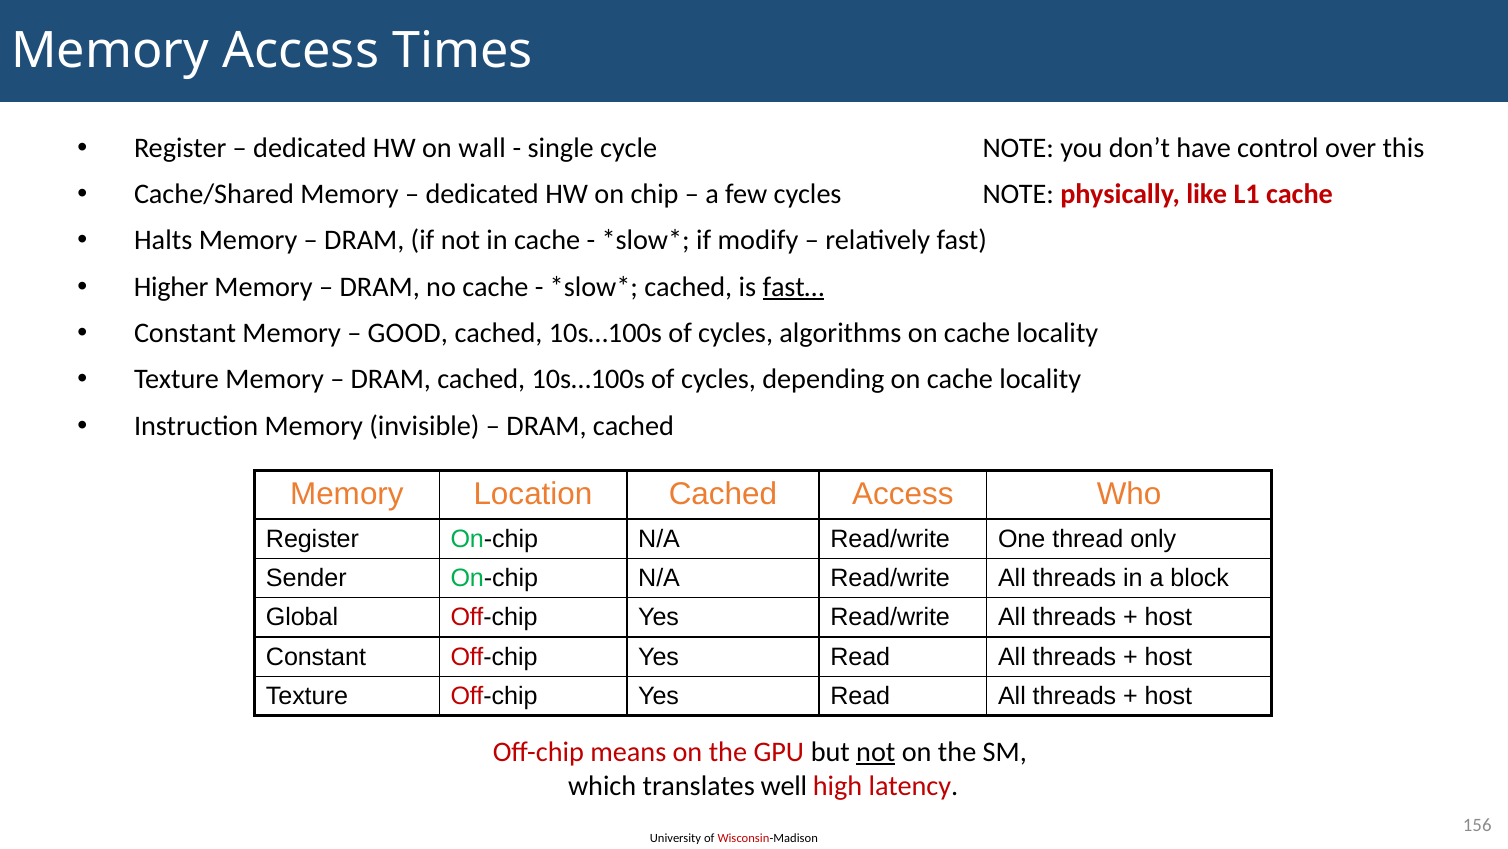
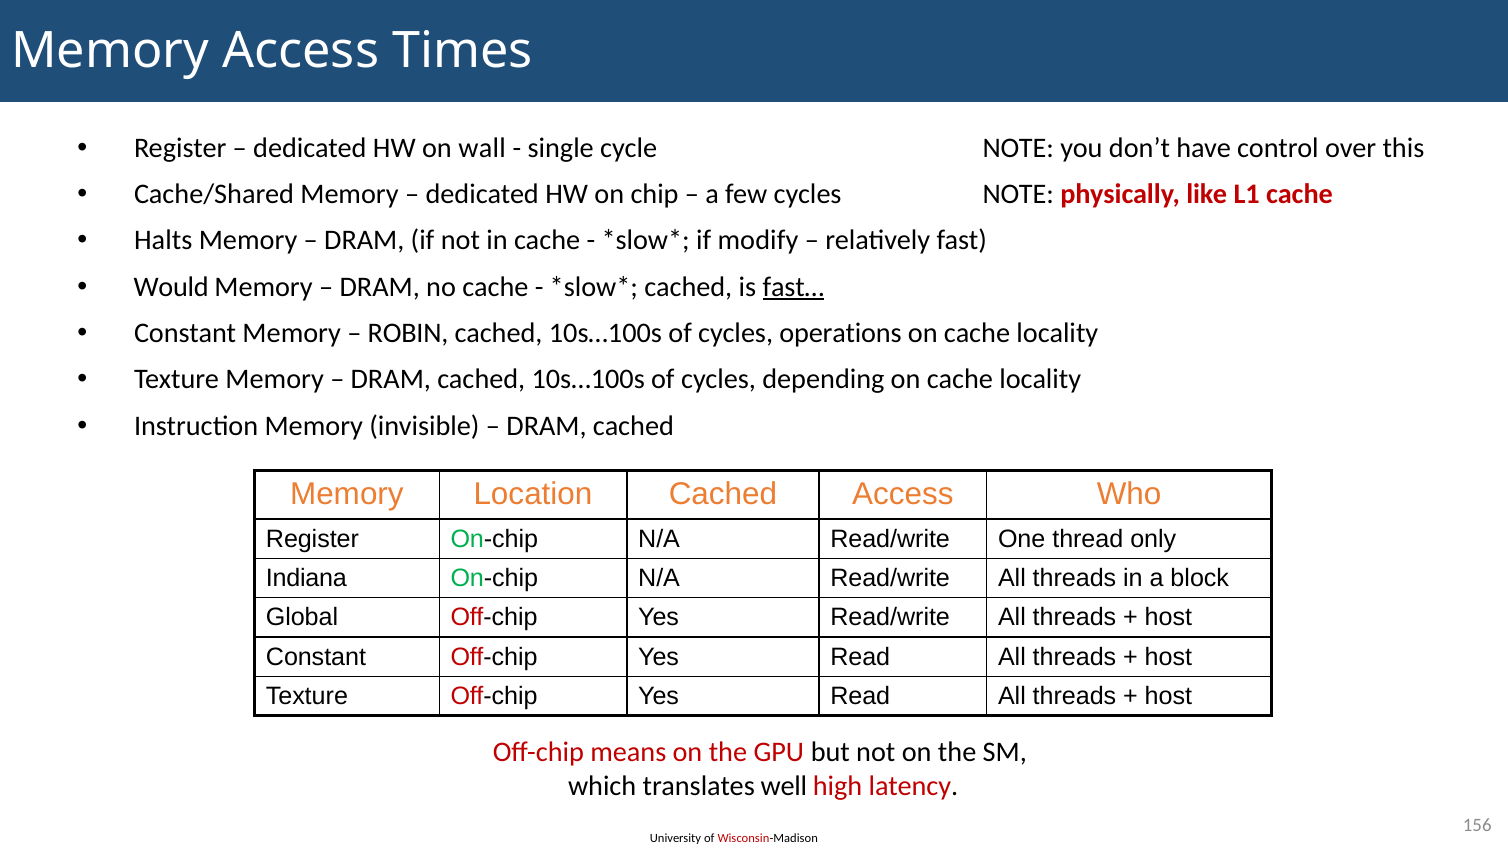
Higher: Higher -> Would
GOOD: GOOD -> ROBIN
algorithms: algorithms -> operations
Sender: Sender -> Indiana
not at (876, 751) underline: present -> none
